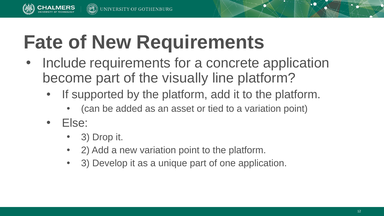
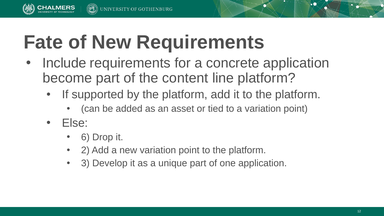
visually: visually -> content
3 at (85, 137): 3 -> 6
